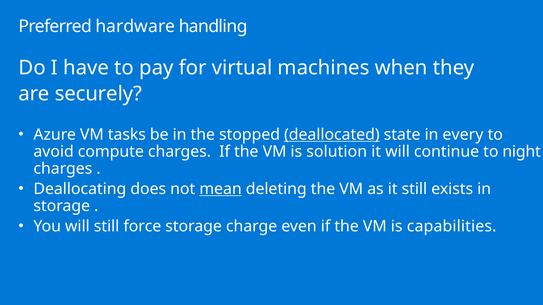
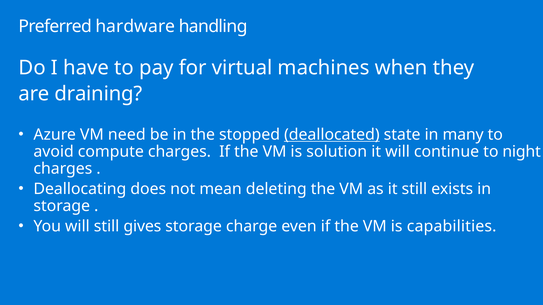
securely: securely -> draining
tasks: tasks -> need
every: every -> many
mean underline: present -> none
force: force -> gives
